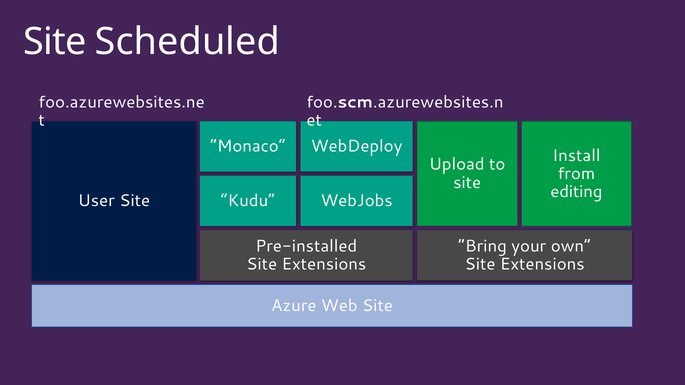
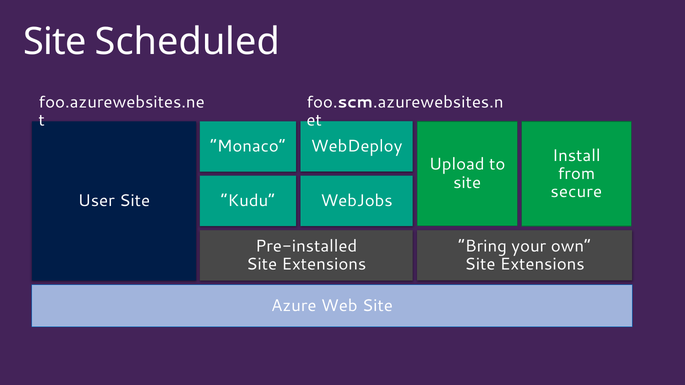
editing: editing -> secure
